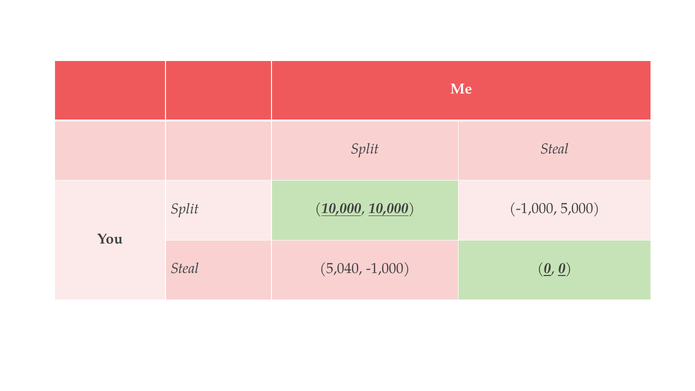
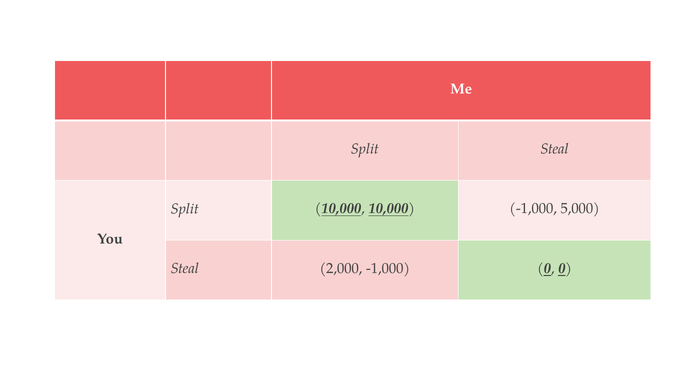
5,040: 5,040 -> 2,000
